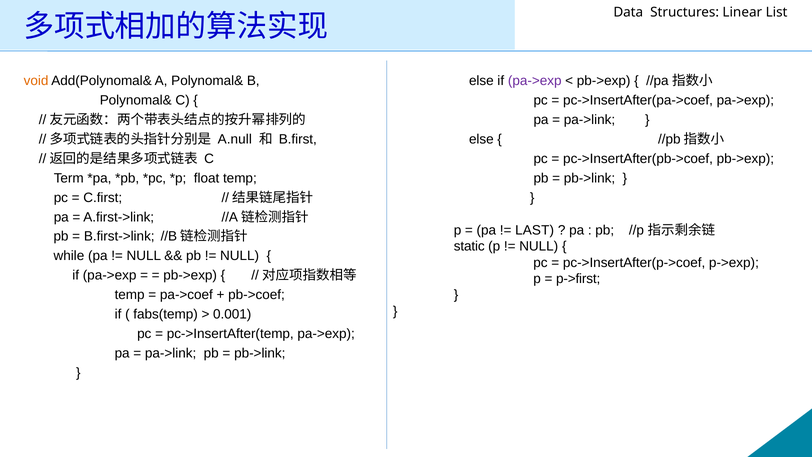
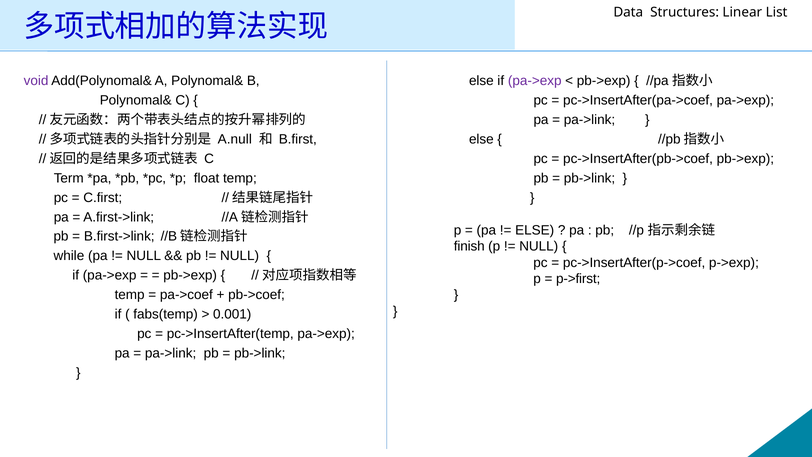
void colour: orange -> purple
LAST at (535, 230): LAST -> ELSE
static: static -> finish
